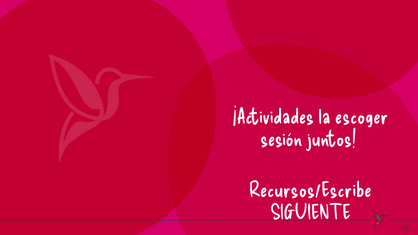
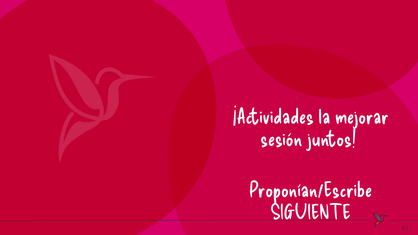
escoger: escoger -> mejorar
Recursos/Escribe: Recursos/Escribe -> Proponían/Escribe
